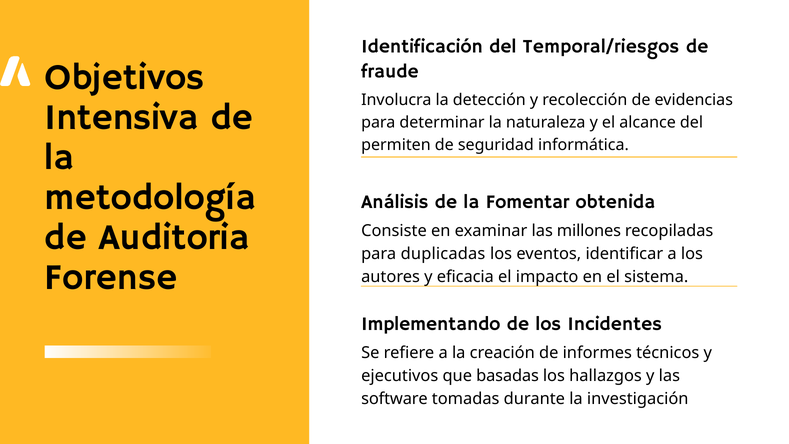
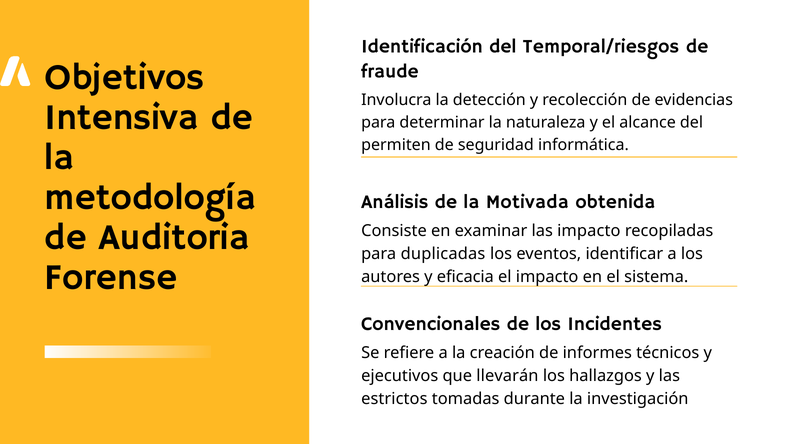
Fomentar: Fomentar -> Motivada
las millones: millones -> impacto
Implementando: Implementando -> Convencionales
basadas: basadas -> llevarán
software: software -> estrictos
